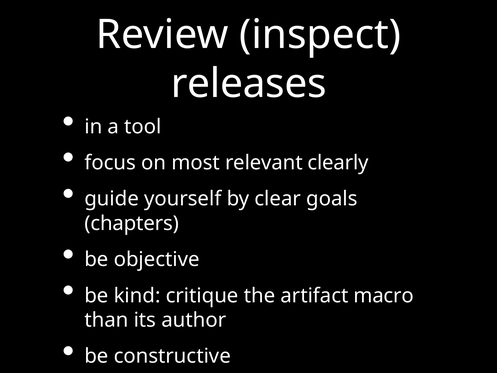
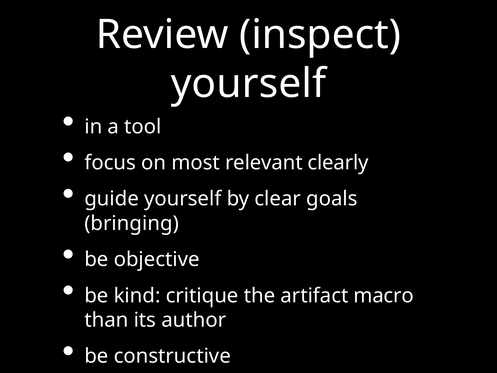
releases at (249, 84): releases -> yourself
chapters: chapters -> bringing
